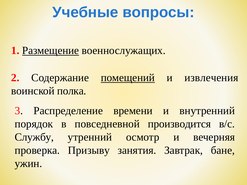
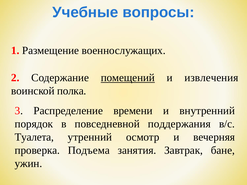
Размещение underline: present -> none
производится: производится -> поддержания
Службу: Службу -> Туалета
Призыву: Призыву -> Подъема
